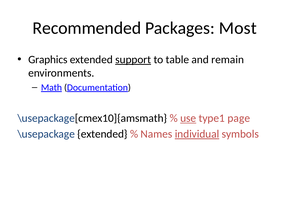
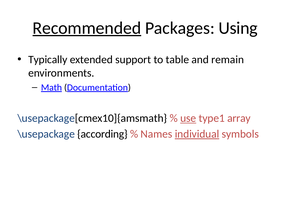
Recommended underline: none -> present
Most: Most -> Using
Graphics: Graphics -> Typically
support underline: present -> none
page: page -> array
\usepackage extended: extended -> according
